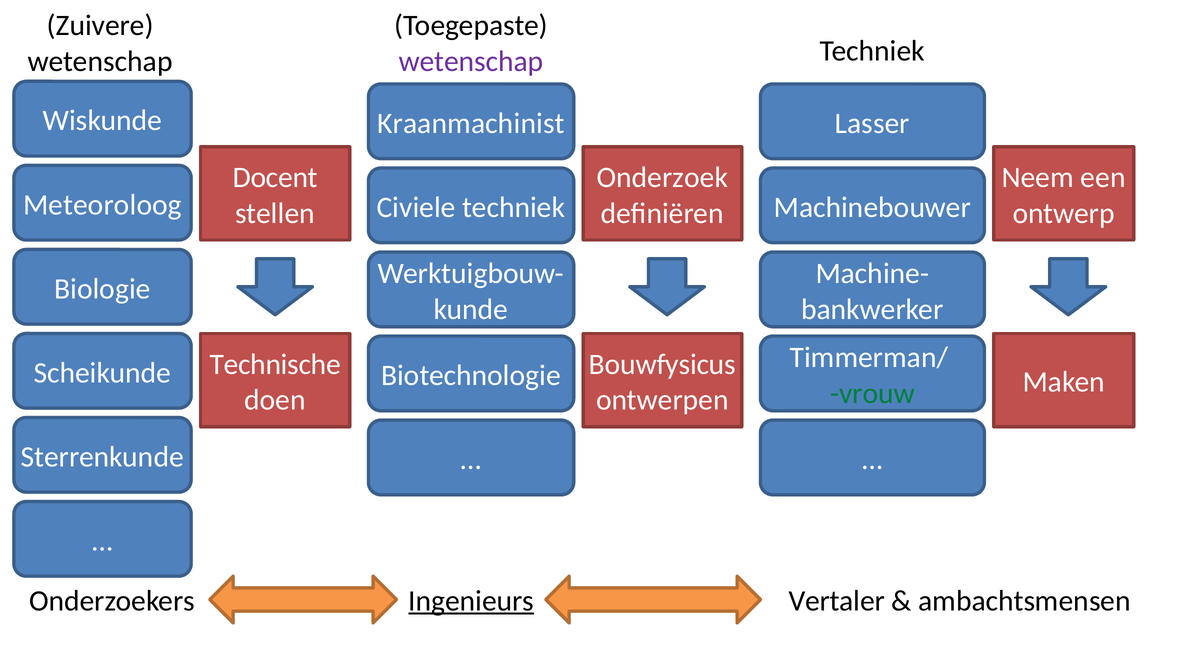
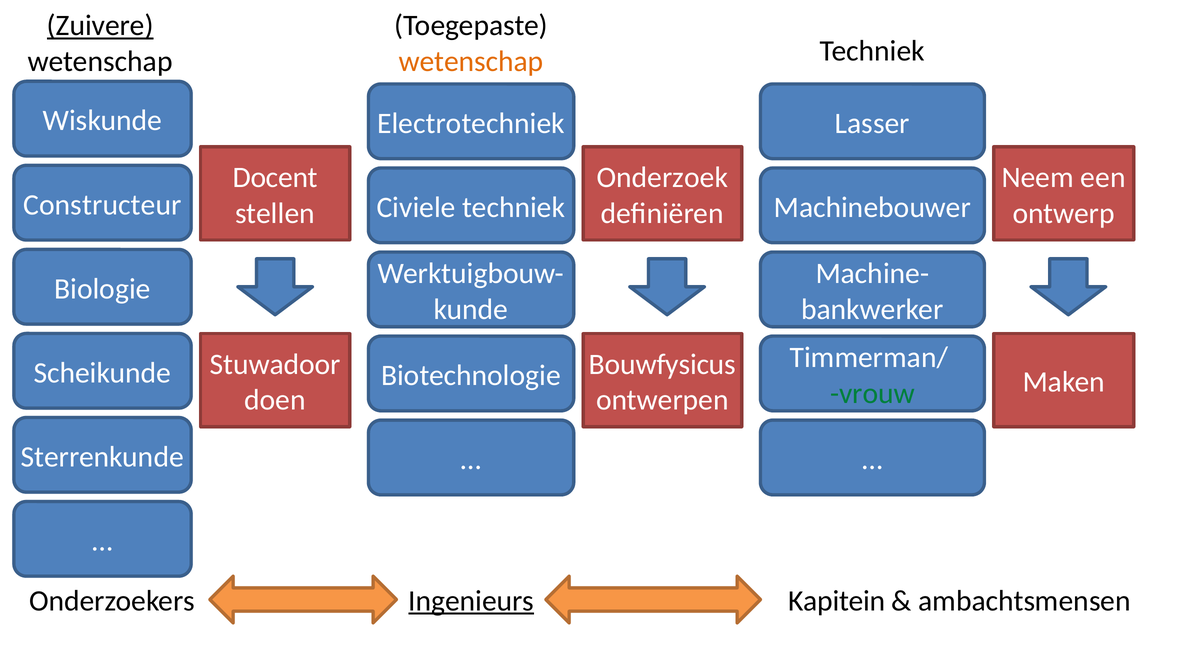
Zuivere underline: none -> present
wetenschap at (471, 61) colour: purple -> orange
Kraanmachinist: Kraanmachinist -> Electrotechniek
Meteoroloog: Meteoroloog -> Constructeur
Technische: Technische -> Stuwadoor
Vertaler: Vertaler -> Kapitein
